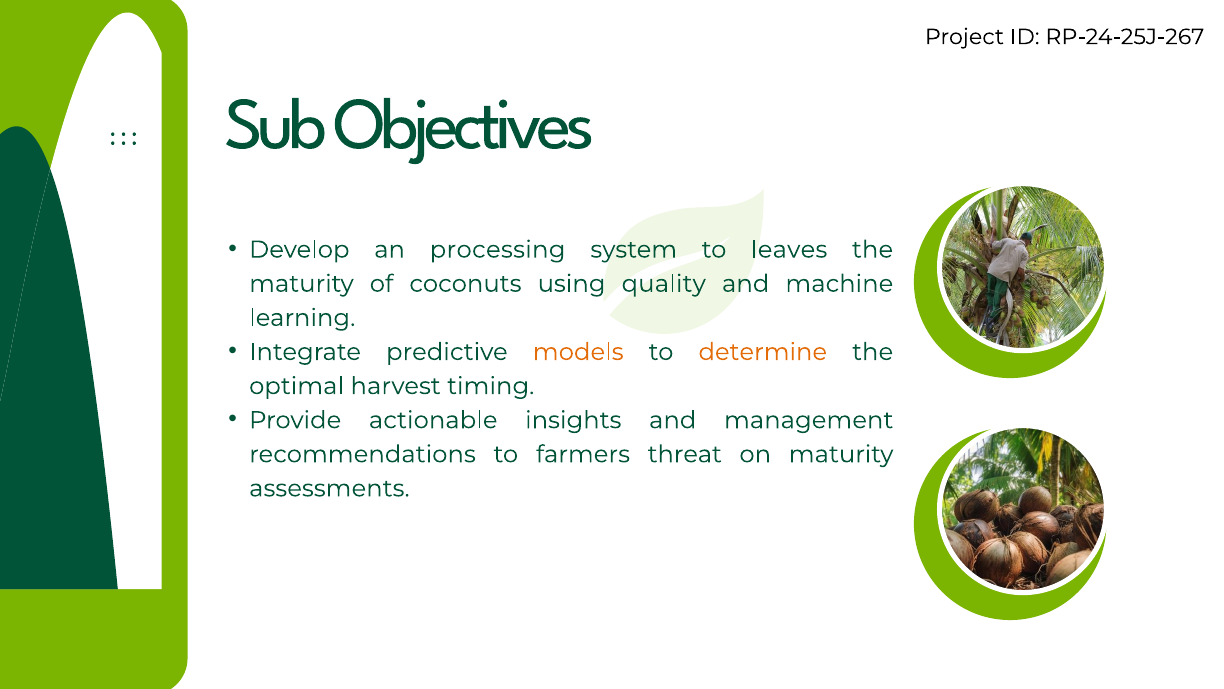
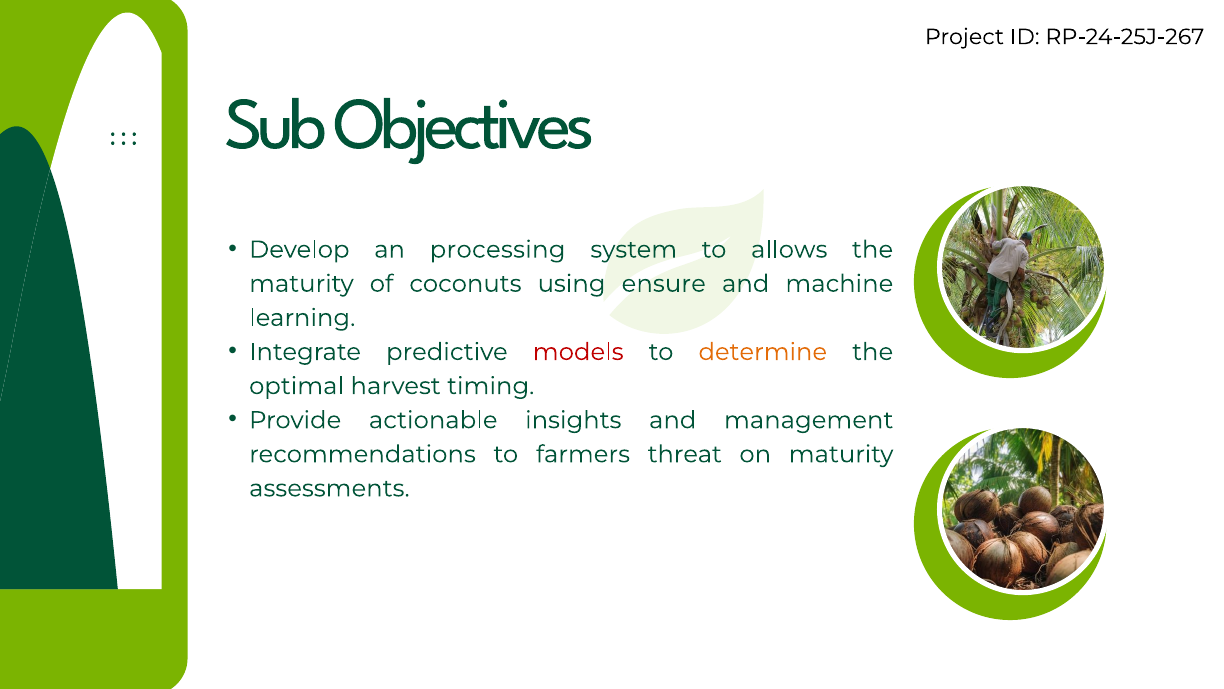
leaves: leaves -> allows
quality: quality -> ensure
models colour: orange -> red
